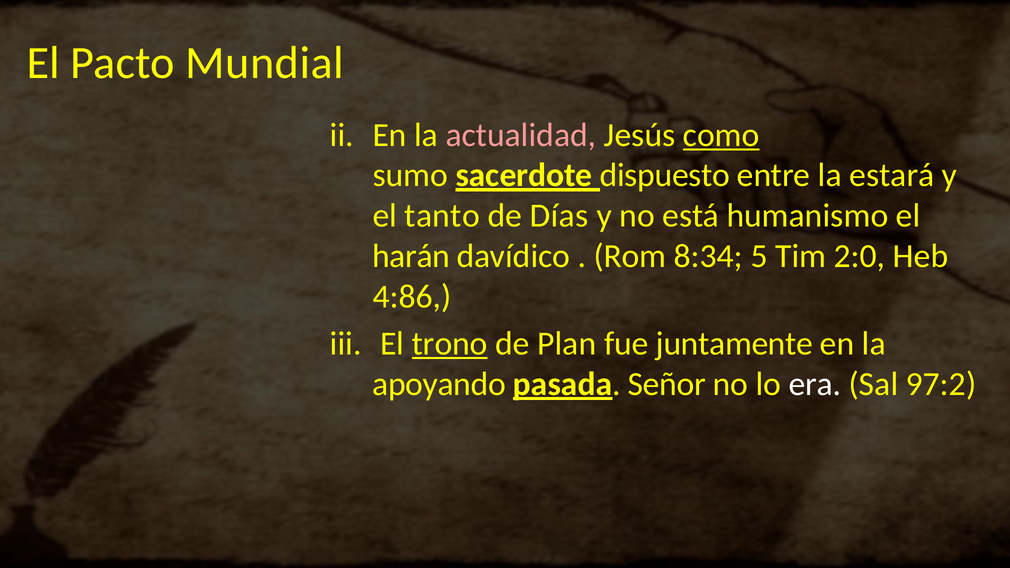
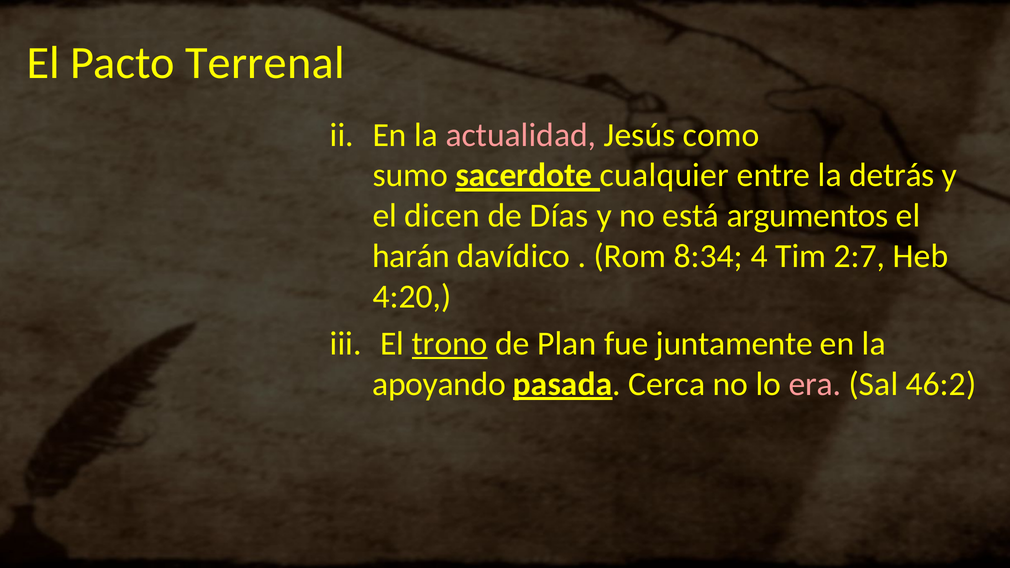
Mundial: Mundial -> Terrenal
como underline: present -> none
dispuesto: dispuesto -> cualquier
estará: estará -> detrás
tanto: tanto -> dicen
humanismo: humanismo -> argumentos
5: 5 -> 4
2:0: 2:0 -> 2:7
4:86: 4:86 -> 4:20
Señor: Señor -> Cerca
era colour: white -> pink
97:2: 97:2 -> 46:2
